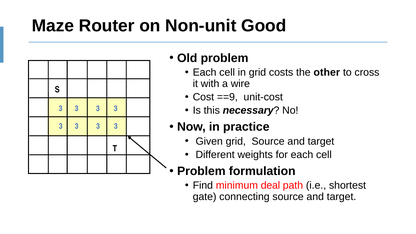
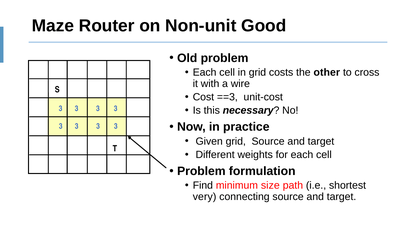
==9: ==9 -> ==3
deal: deal -> size
gate: gate -> very
